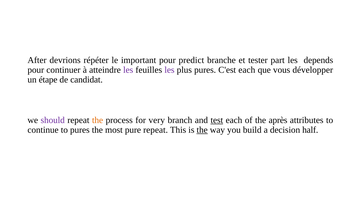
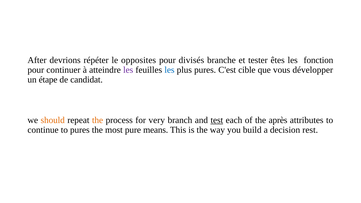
important: important -> opposites
predict: predict -> divisés
part: part -> êtes
depends: depends -> fonction
les at (169, 70) colour: purple -> blue
C'est each: each -> cible
should colour: purple -> orange
pure repeat: repeat -> means
the at (202, 130) underline: present -> none
half: half -> rest
